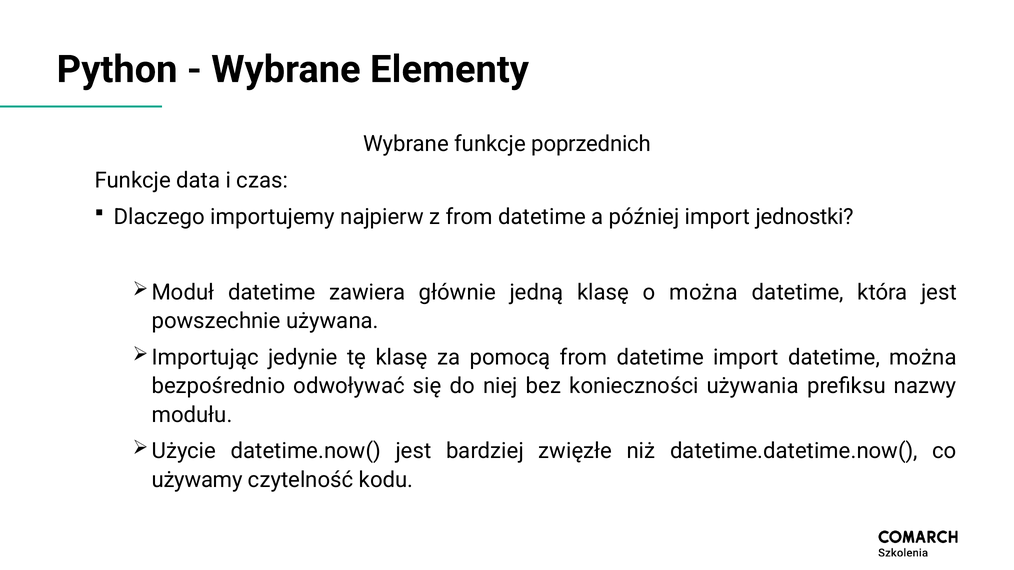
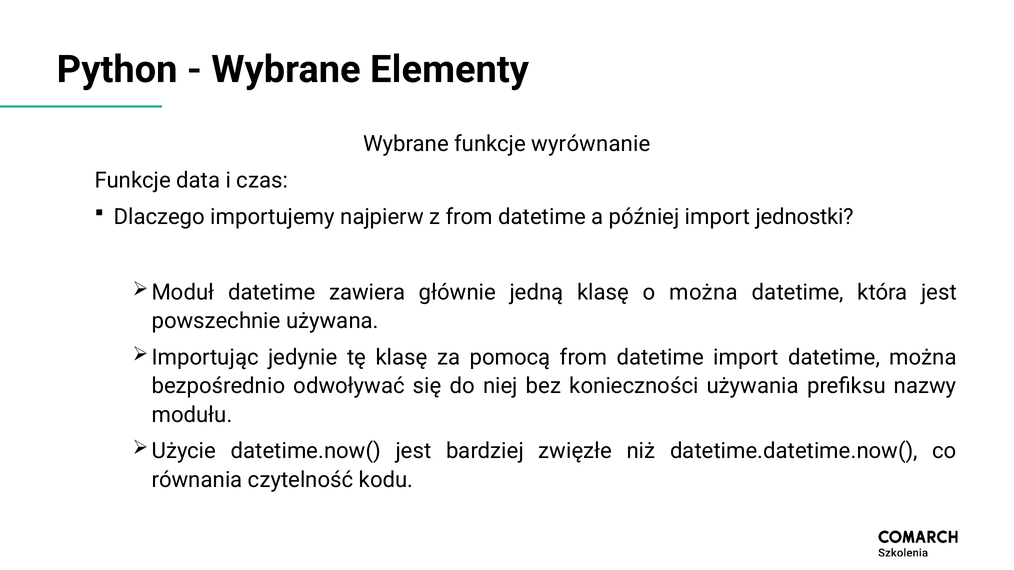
poprzednich: poprzednich -> wyrównanie
używamy: używamy -> równania
